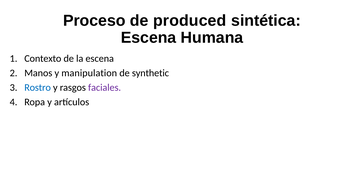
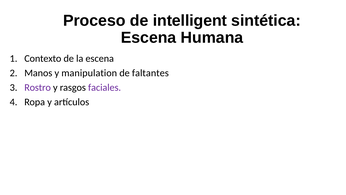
produced: produced -> intelligent
synthetic: synthetic -> faltantes
Rostro colour: blue -> purple
